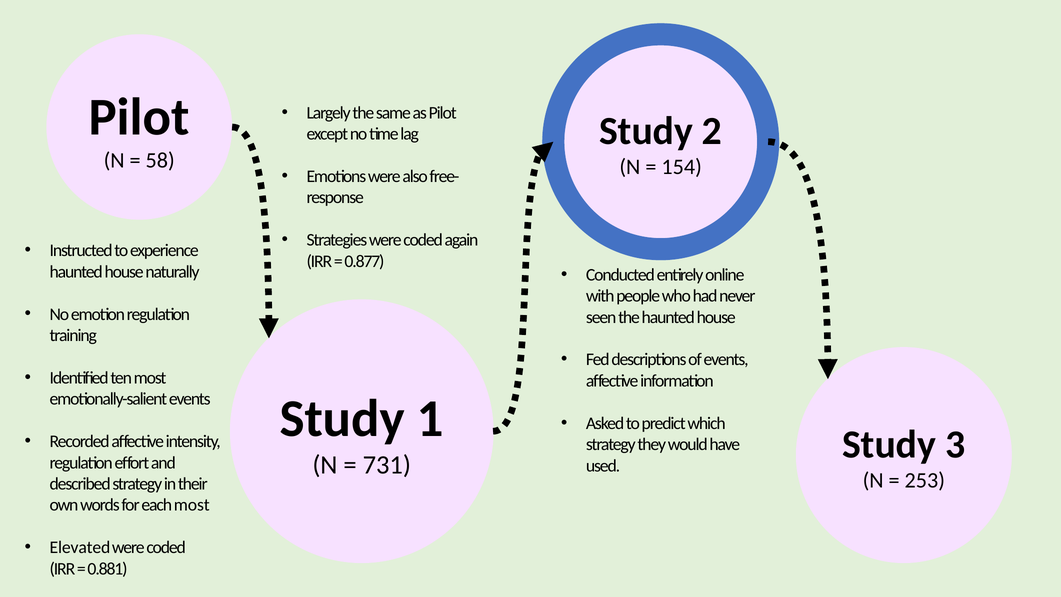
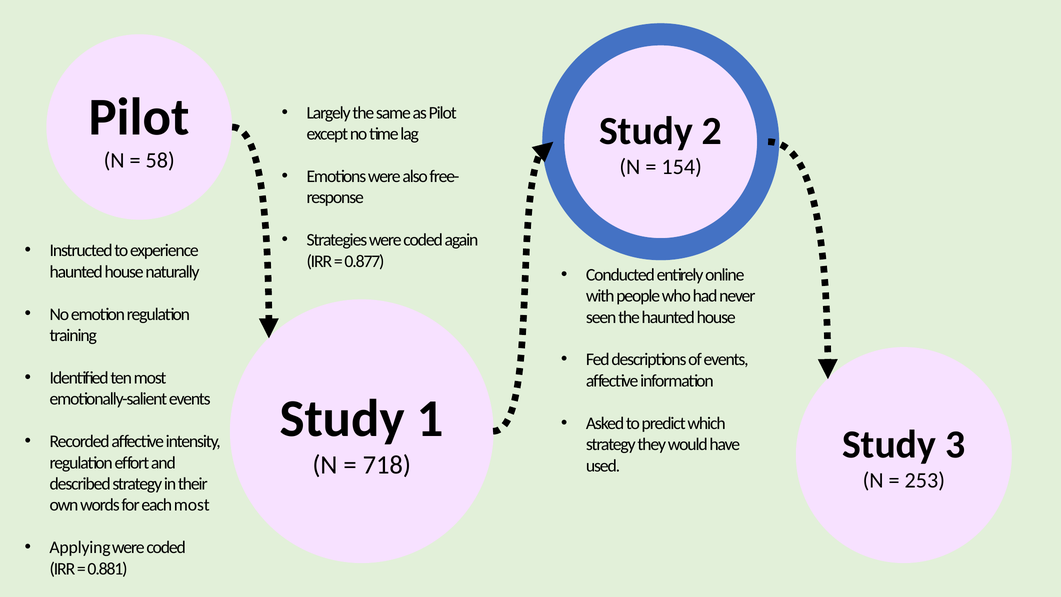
731: 731 -> 718
Elevated: Elevated -> Applying
